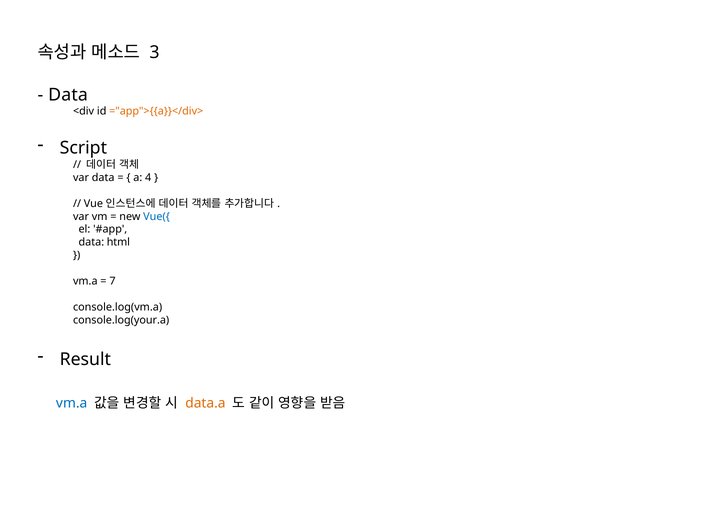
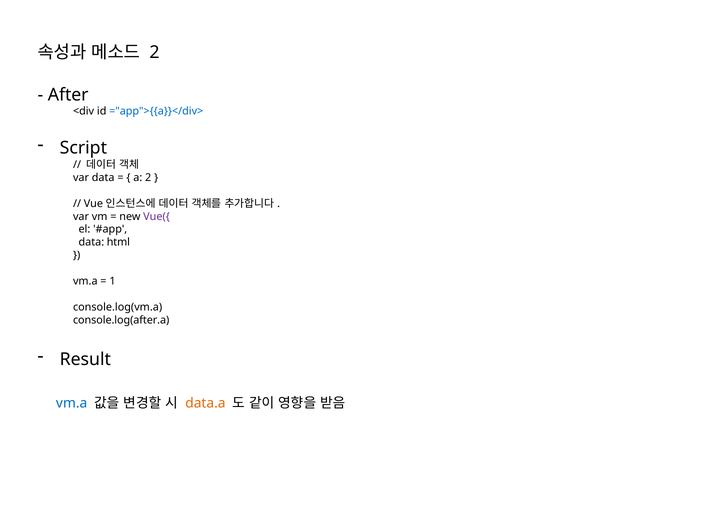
3 at (155, 52): 3 -> 2
Data at (68, 95): Data -> After
="app">{{a}}</div> colour: orange -> blue
a 4: 4 -> 2
Vue({ colour: blue -> purple
7: 7 -> 1
console.log(your.a: console.log(your.a -> console.log(after.a
